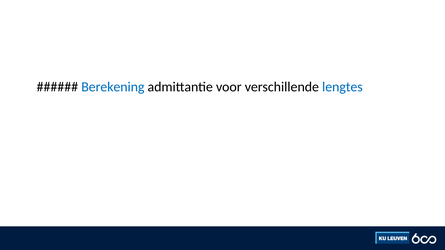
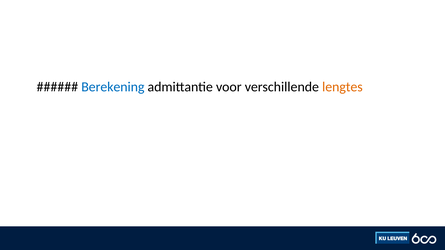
lengtes colour: blue -> orange
